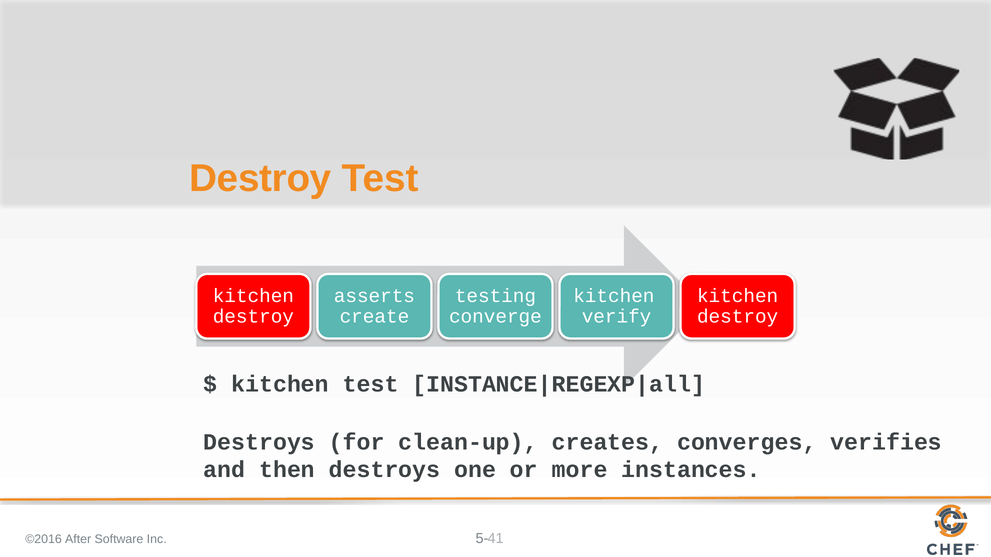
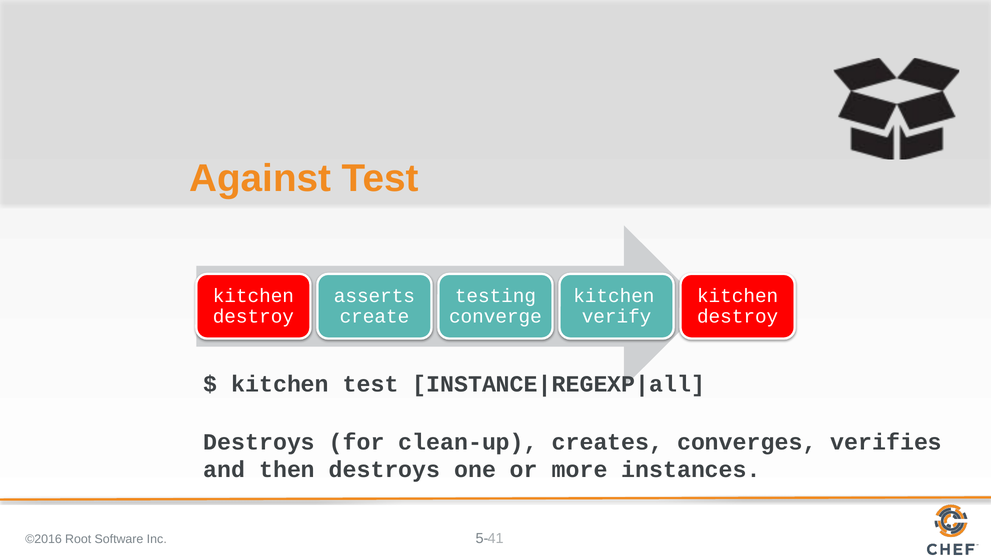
Destroy at (260, 178): Destroy -> Against
After: After -> Root
